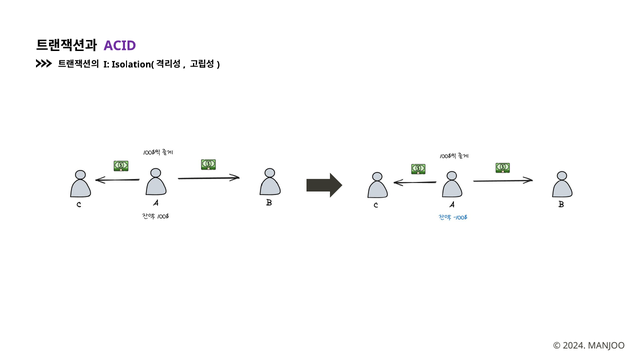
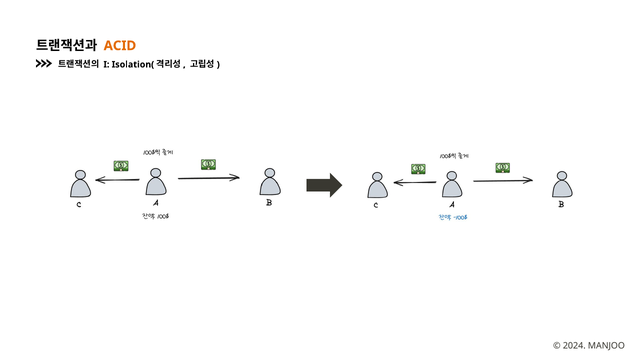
ACID colour: purple -> orange
